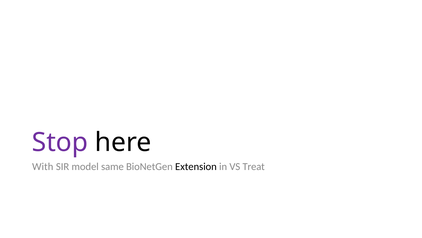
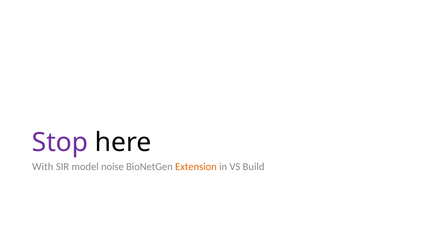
same: same -> noise
Extension colour: black -> orange
Treat: Treat -> Build
